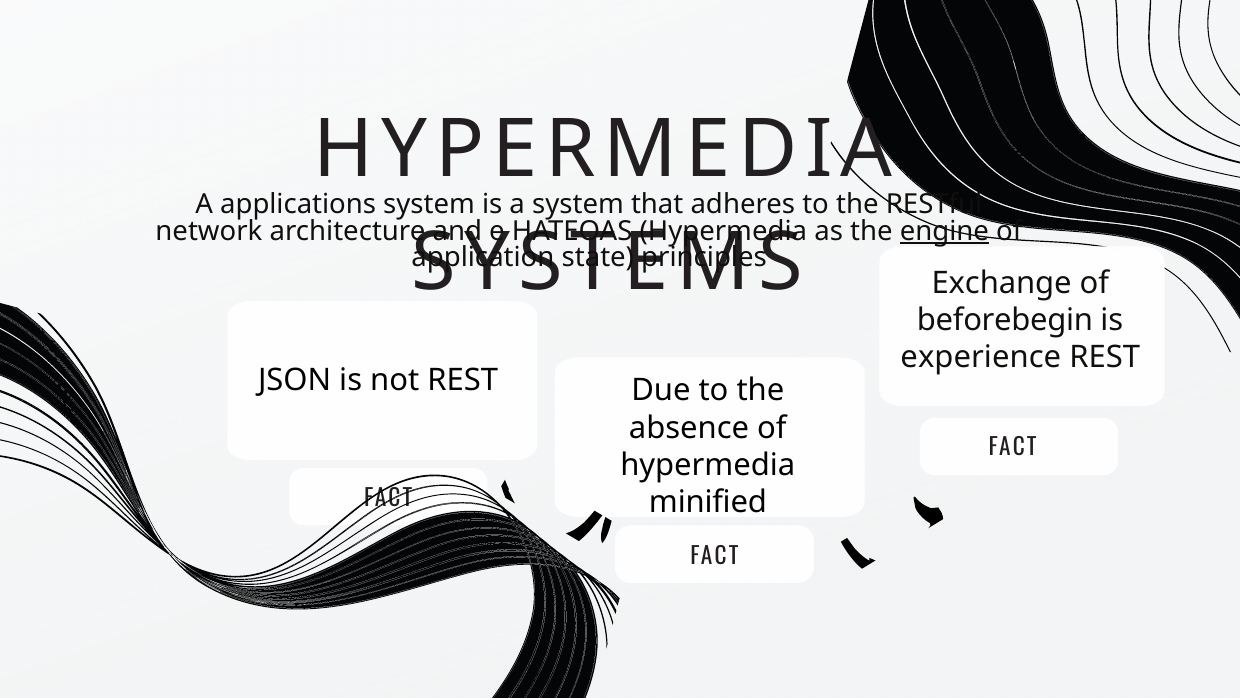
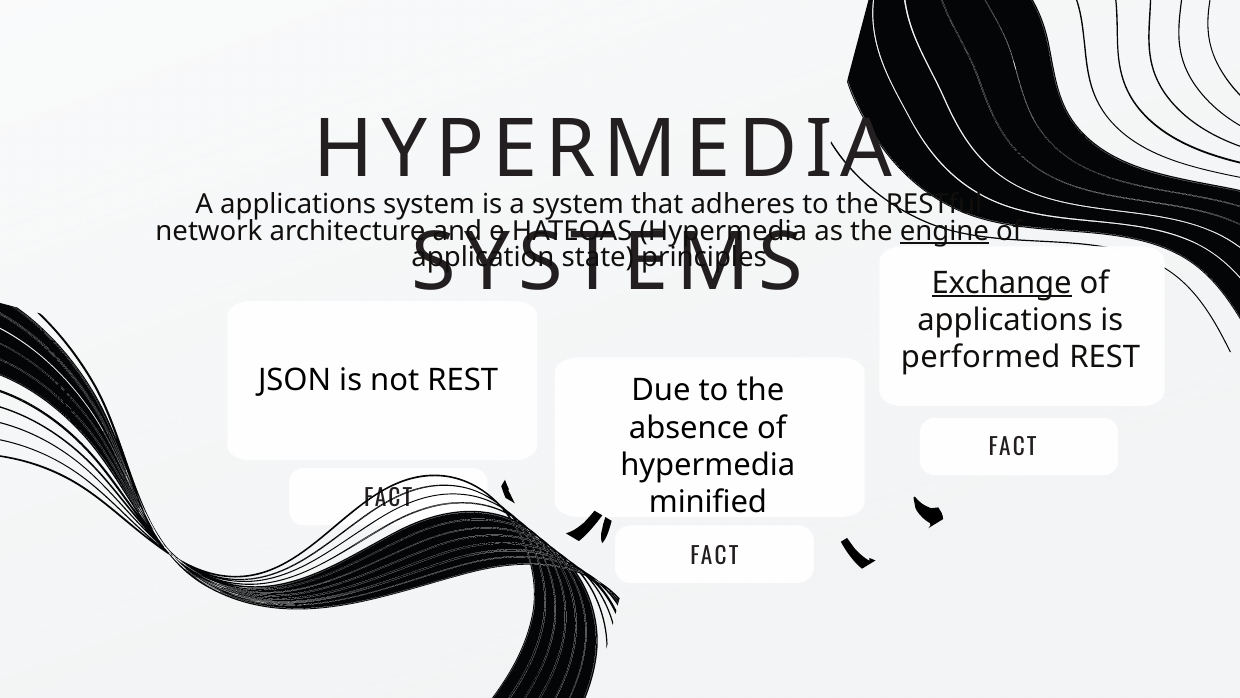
Exchange underline: none -> present
beforebegin at (1005, 320): beforebegin -> applications
experience: experience -> performed
